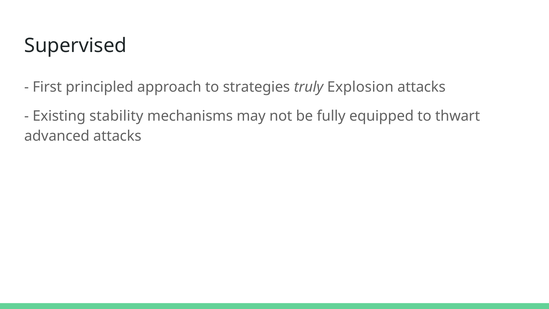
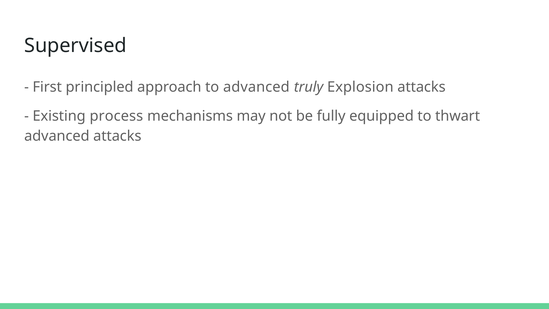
to strategies: strategies -> advanced
stability: stability -> process
